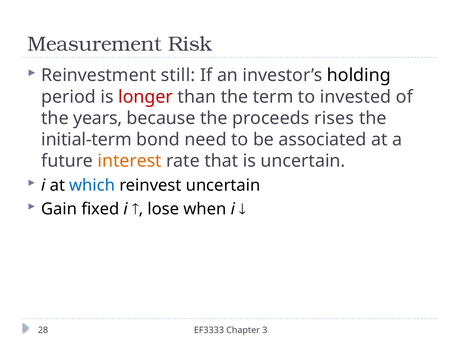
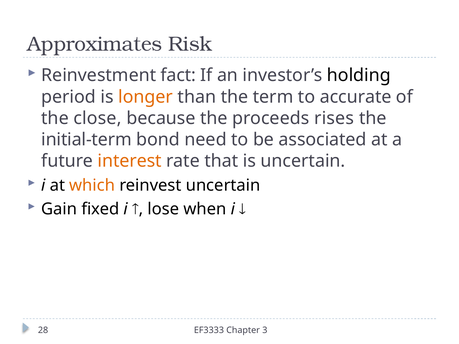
Measurement: Measurement -> Approximates
still: still -> fact
longer colour: red -> orange
invested: invested -> accurate
years: years -> close
which colour: blue -> orange
